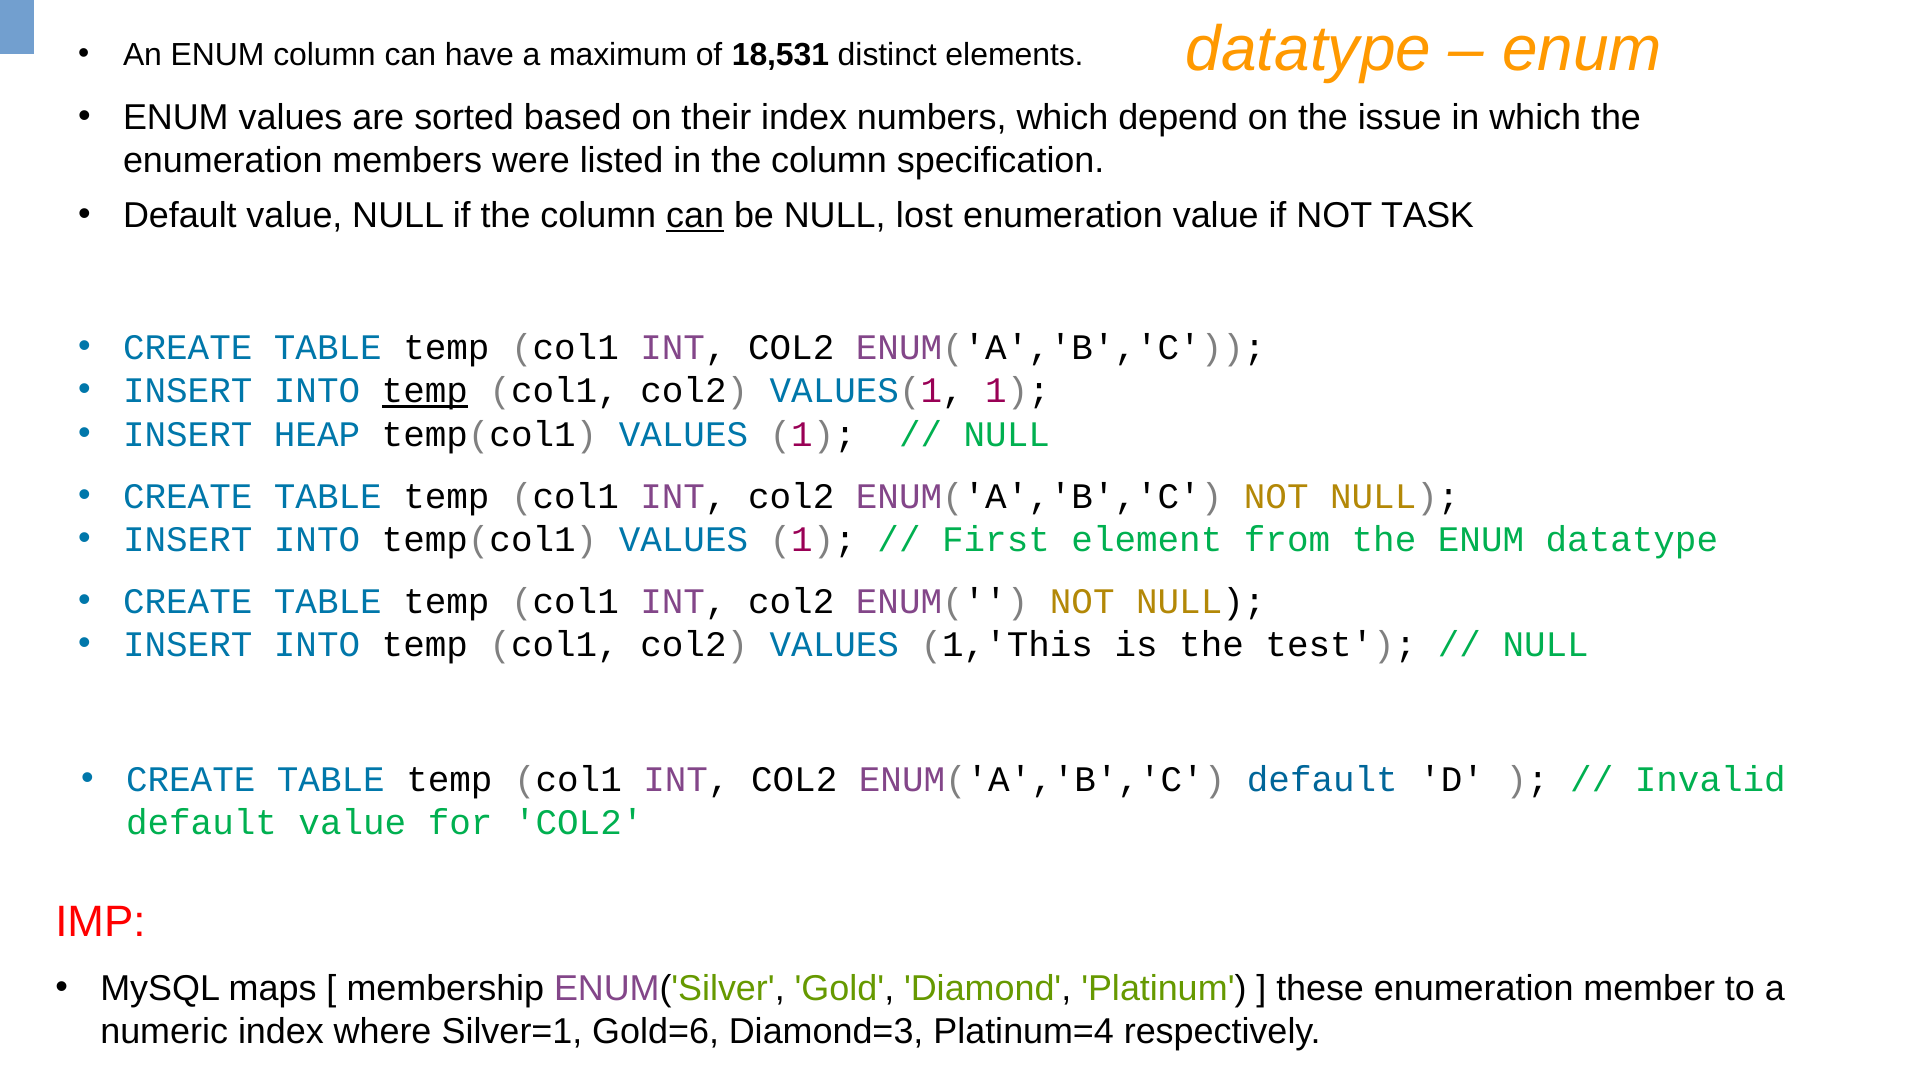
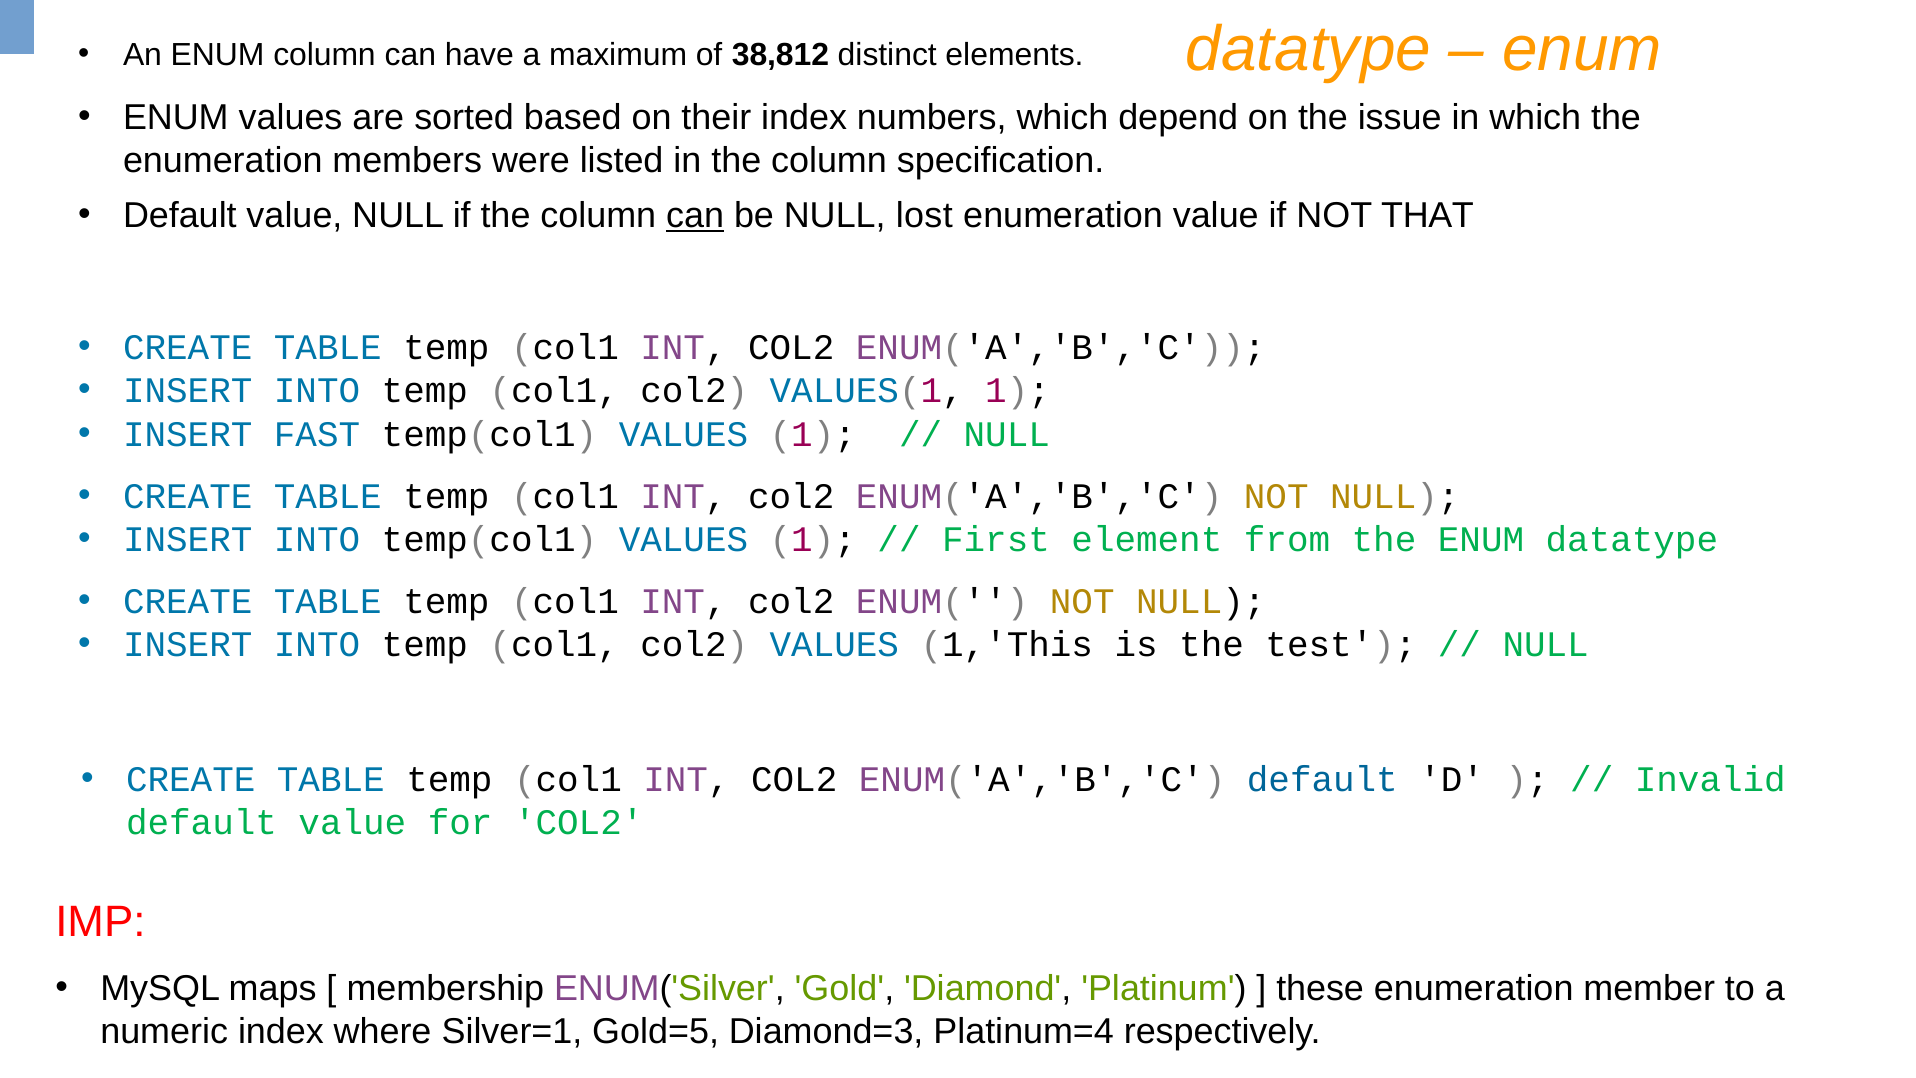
18,531: 18,531 -> 38,812
TASK: TASK -> THAT
temp at (425, 391) underline: present -> none
HEAP: HEAP -> FAST
Gold=6: Gold=6 -> Gold=5
